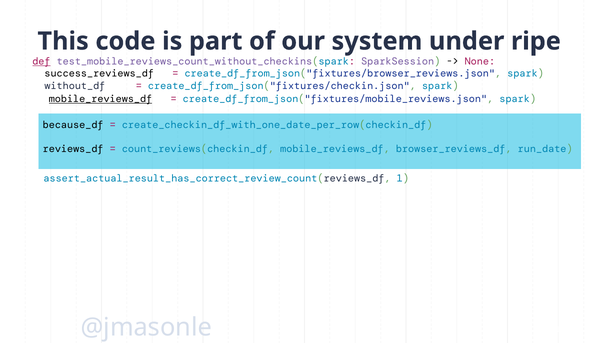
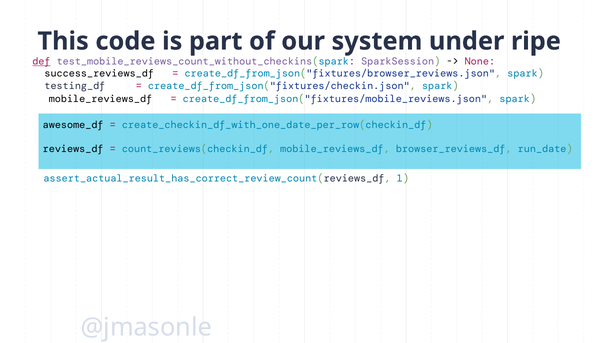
without_df: without_df -> testing_df
mobile_reviews_df at (100, 99) underline: present -> none
because_df: because_df -> awesome_df
